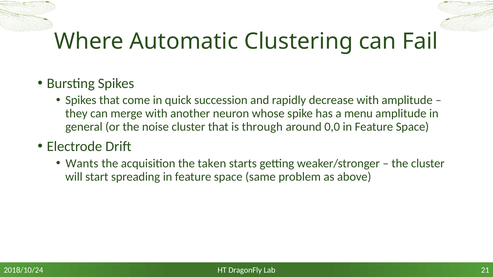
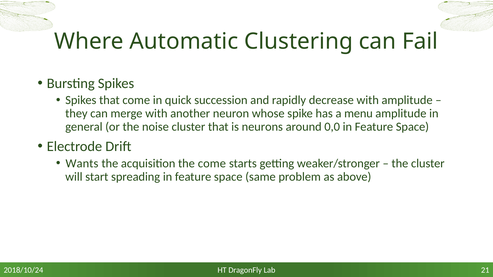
through: through -> neurons
the taken: taken -> come
